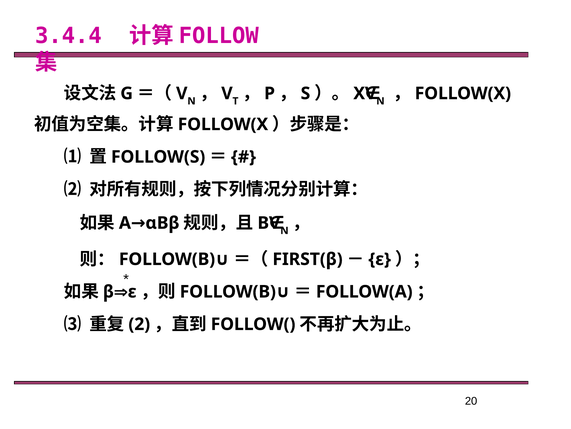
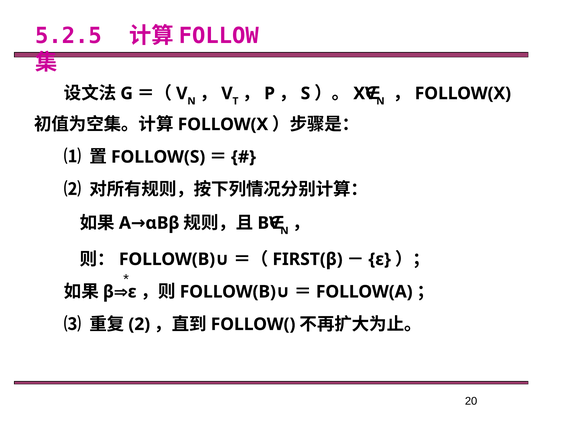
3.4.4: 3.4.4 -> 5.2.5
